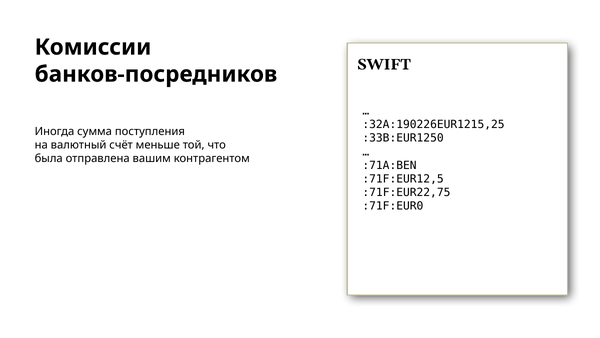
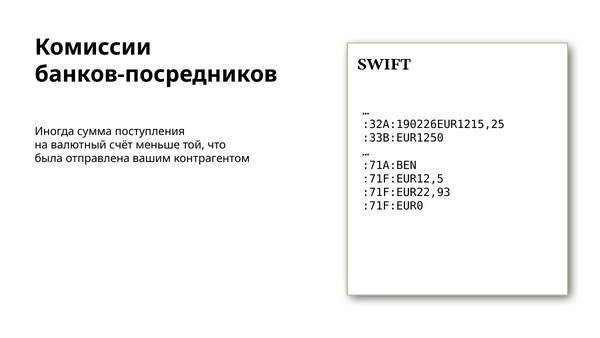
:71F:EUR22,75: :71F:EUR22,75 -> :71F:EUR22,93
